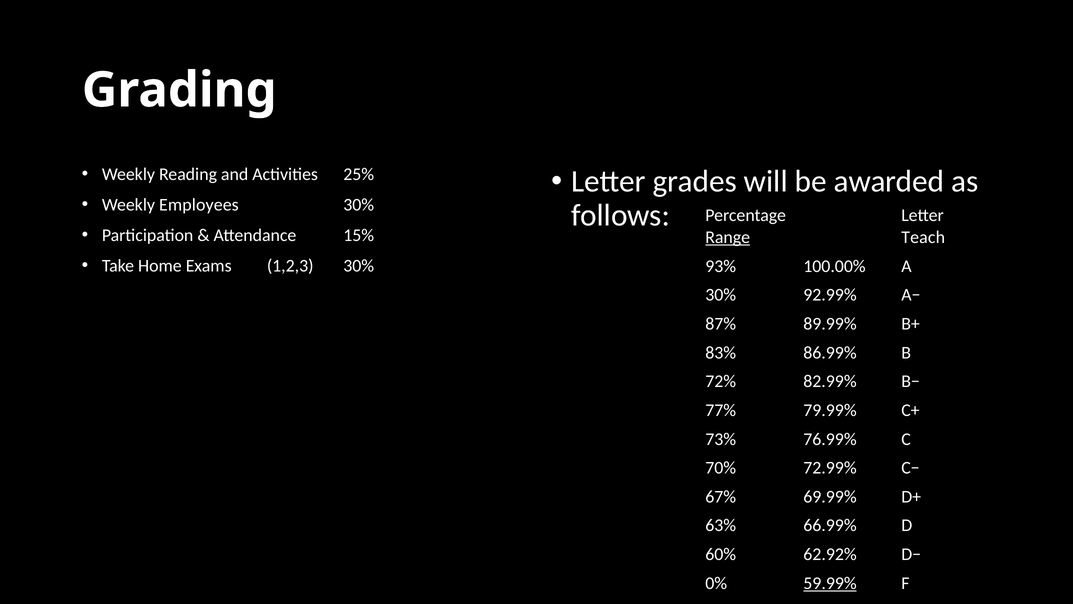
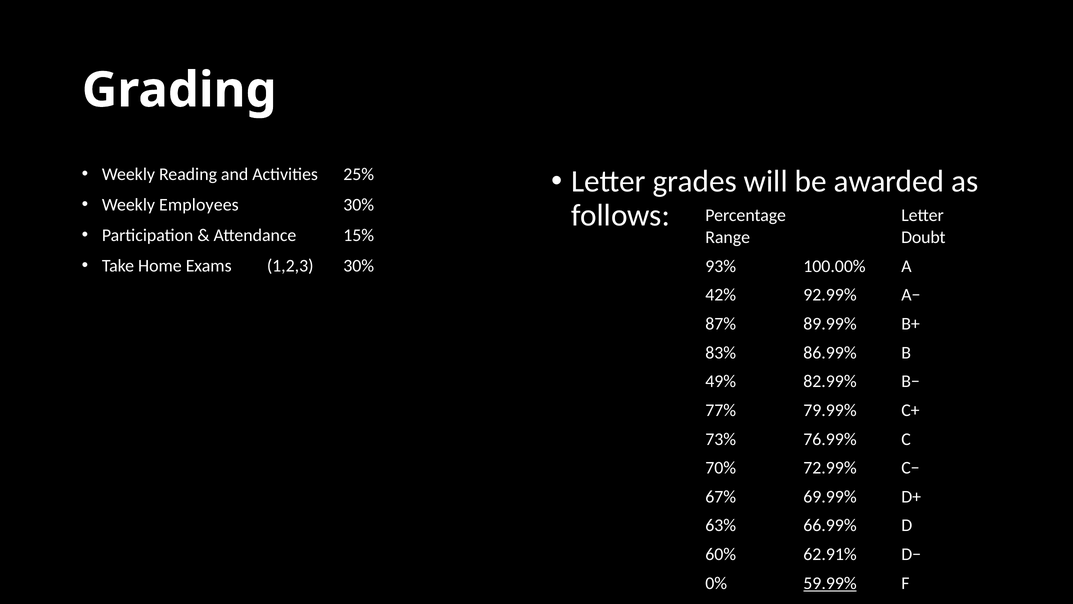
Range underline: present -> none
Teach: Teach -> Doubt
30% at (721, 295): 30% -> 42%
72%: 72% -> 49%
62.92%: 62.92% -> 62.91%
